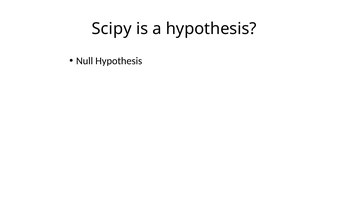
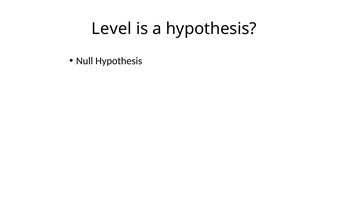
Scipy: Scipy -> Level
